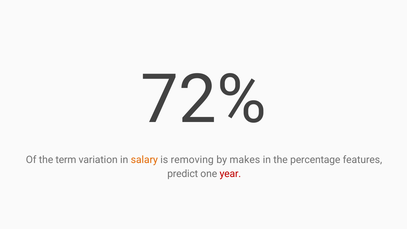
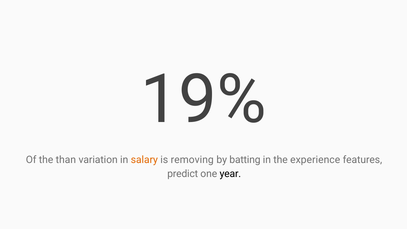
72%: 72% -> 19%
term: term -> than
makes: makes -> batting
percentage: percentage -> experience
year colour: red -> black
